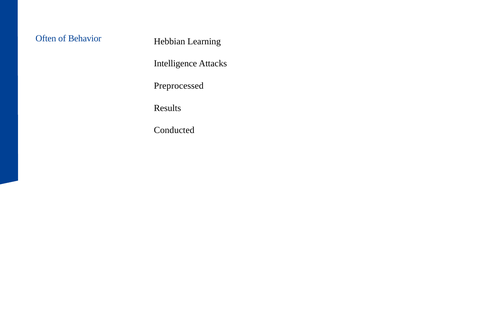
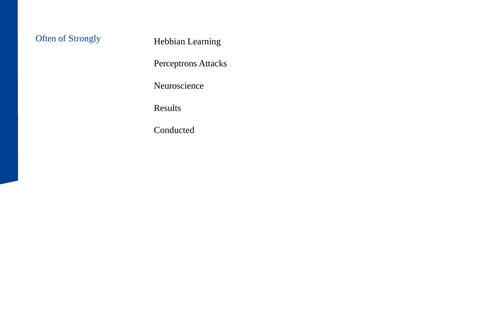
Behavior: Behavior -> Strongly
Intelligence: Intelligence -> Perceptrons
Preprocessed: Preprocessed -> Neuroscience
